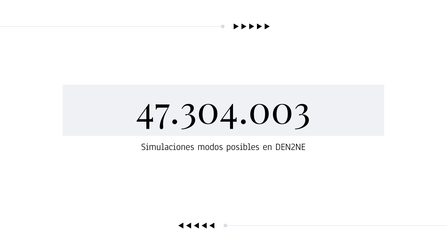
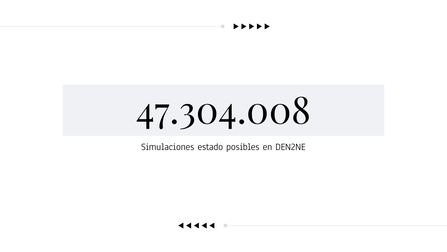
47.304.003: 47.304.003 -> 47.304.008
modos: modos -> estado
